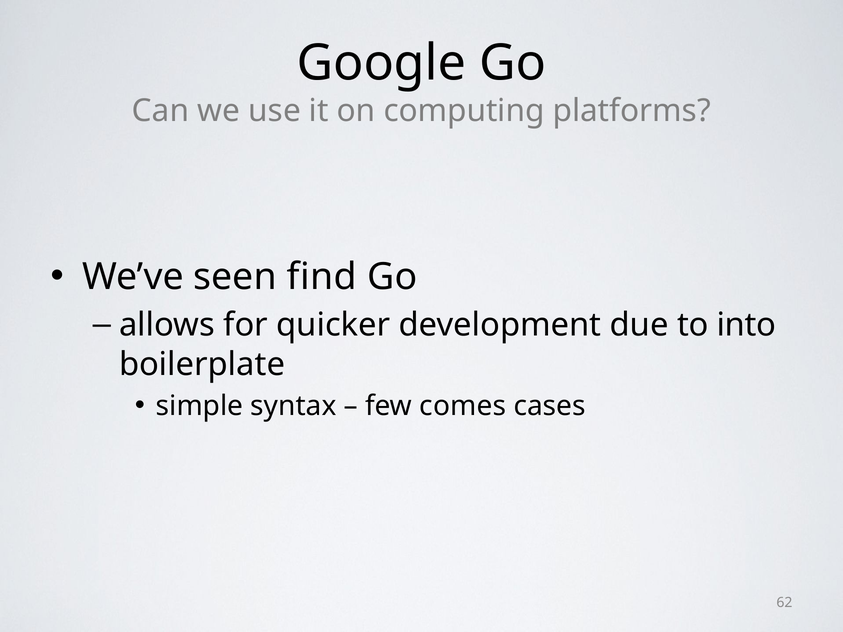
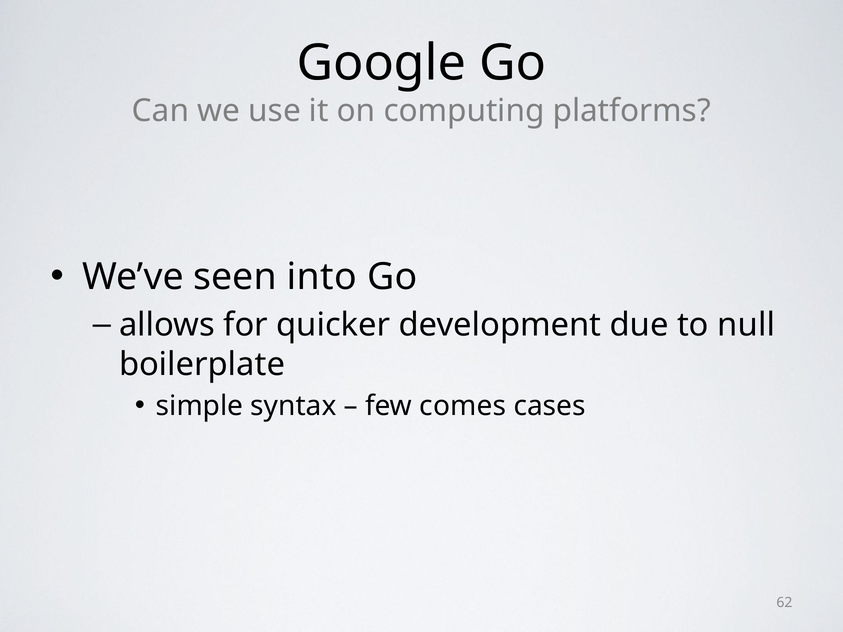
find: find -> into
into: into -> null
